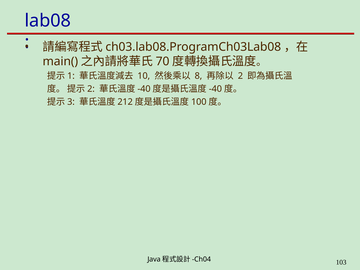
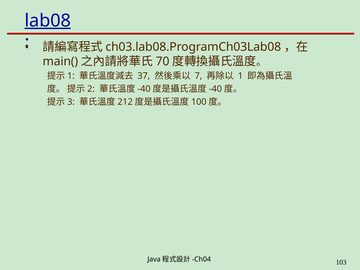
lab08 underline: none -> present
10: 10 -> 37
8: 8 -> 7
2: 2 -> 1
